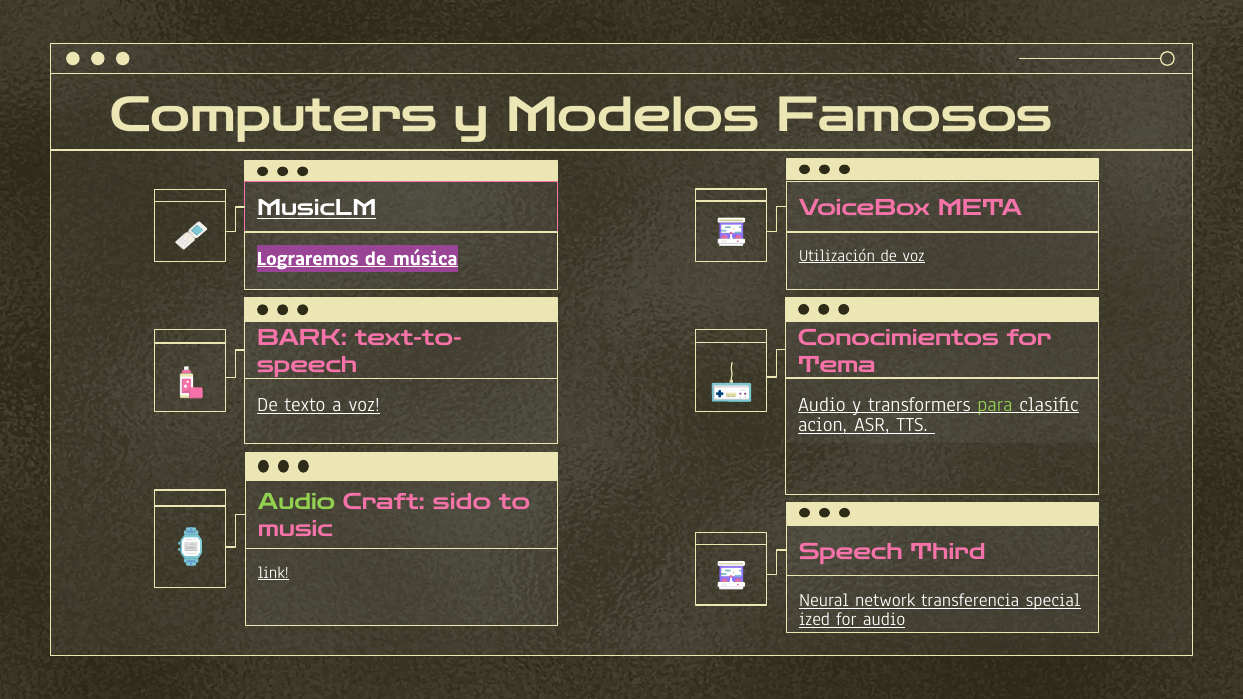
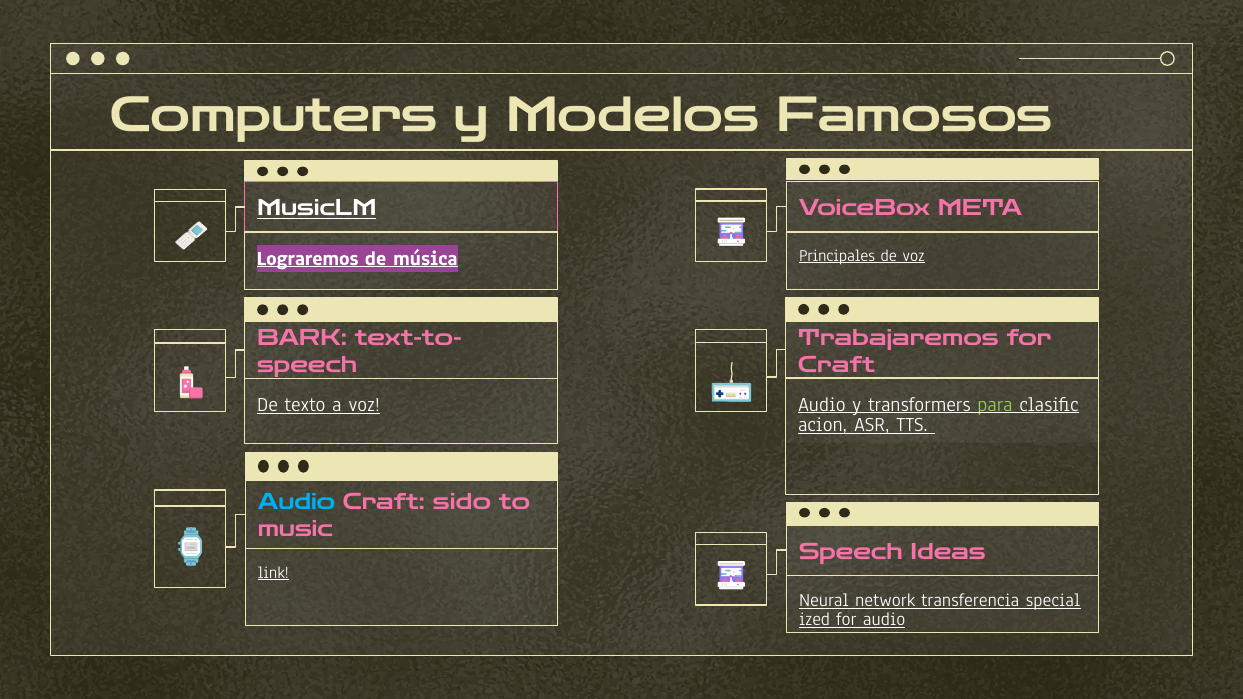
Utilización: Utilización -> Principales
Conocimientos: Conocimientos -> Trabajaremos
Tema at (837, 365): Tema -> Craft
Audio at (297, 503) colour: light green -> light blue
Third: Third -> Ideas
